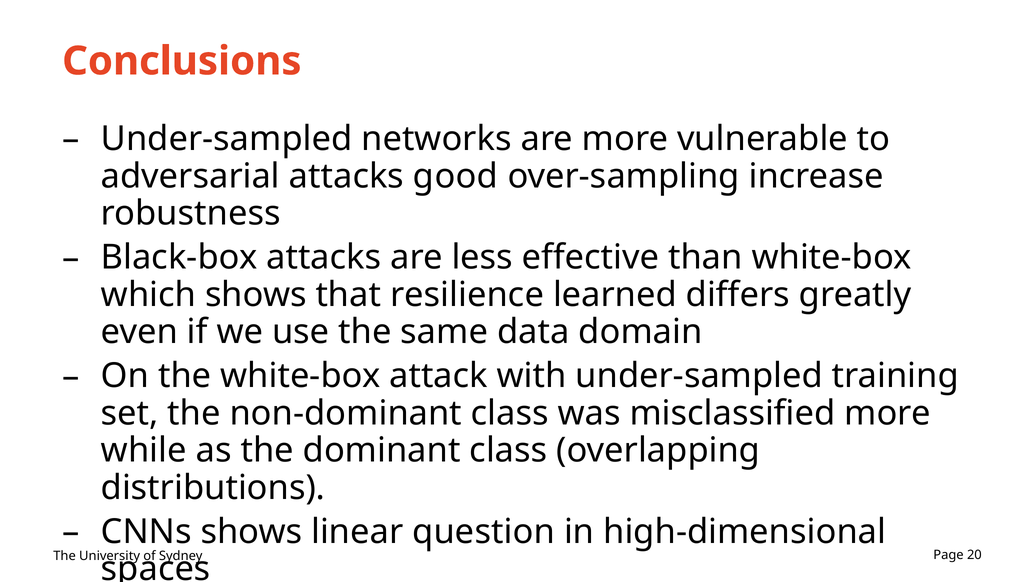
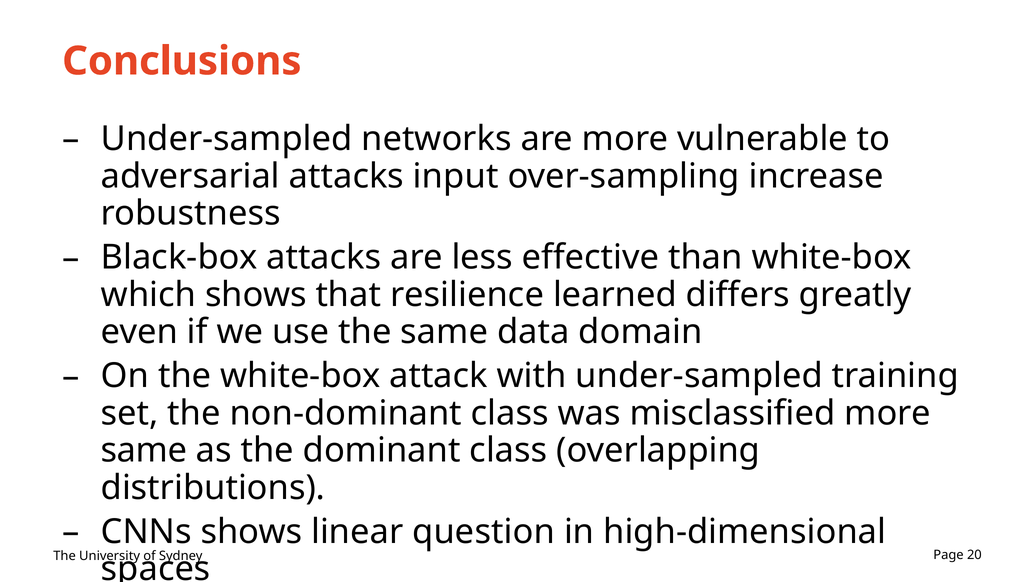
good: good -> input
while at (144, 451): while -> same
